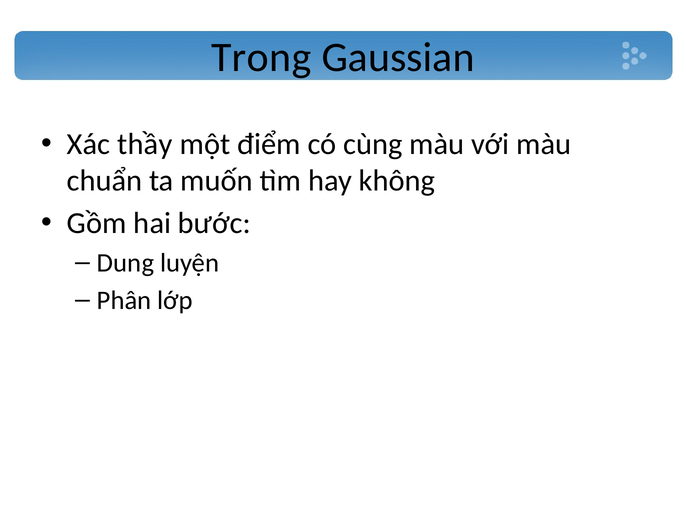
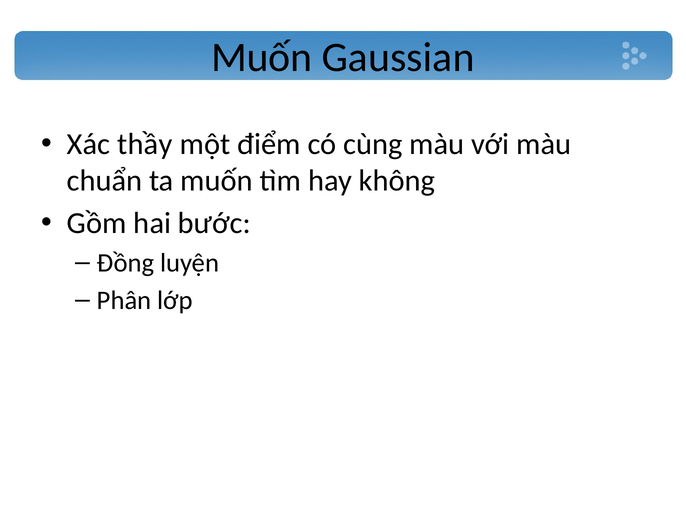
Trong at (261, 57): Trong -> Muốn
Dung: Dung -> Đồng
